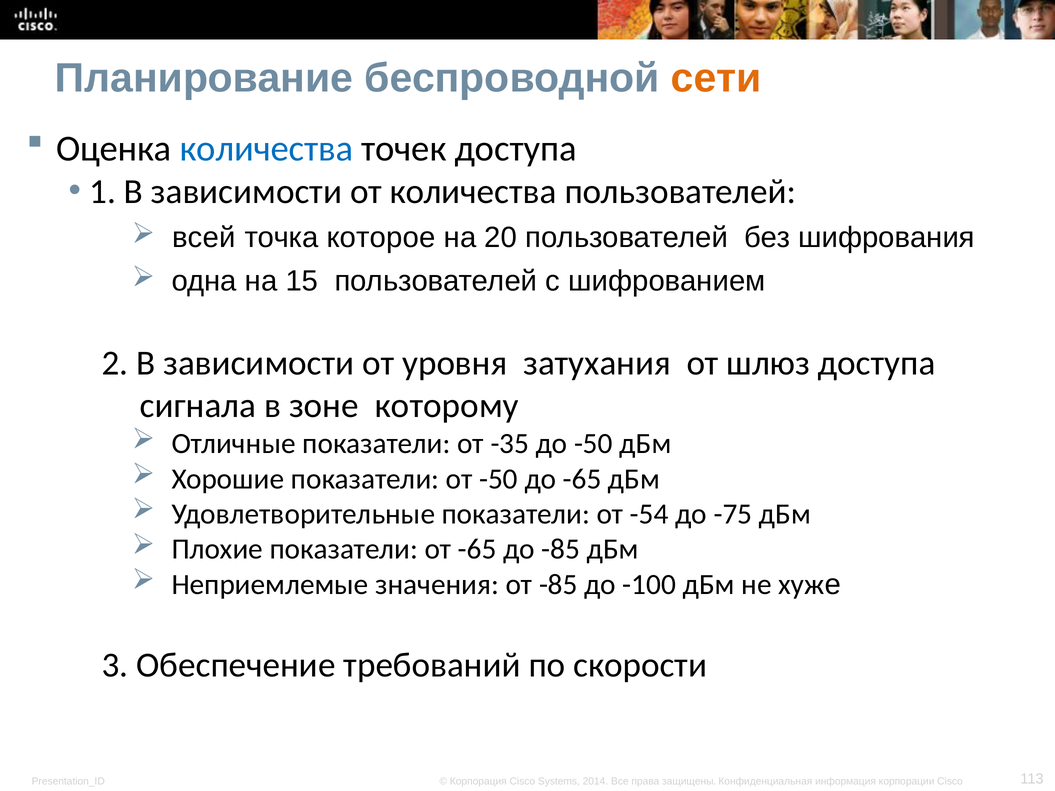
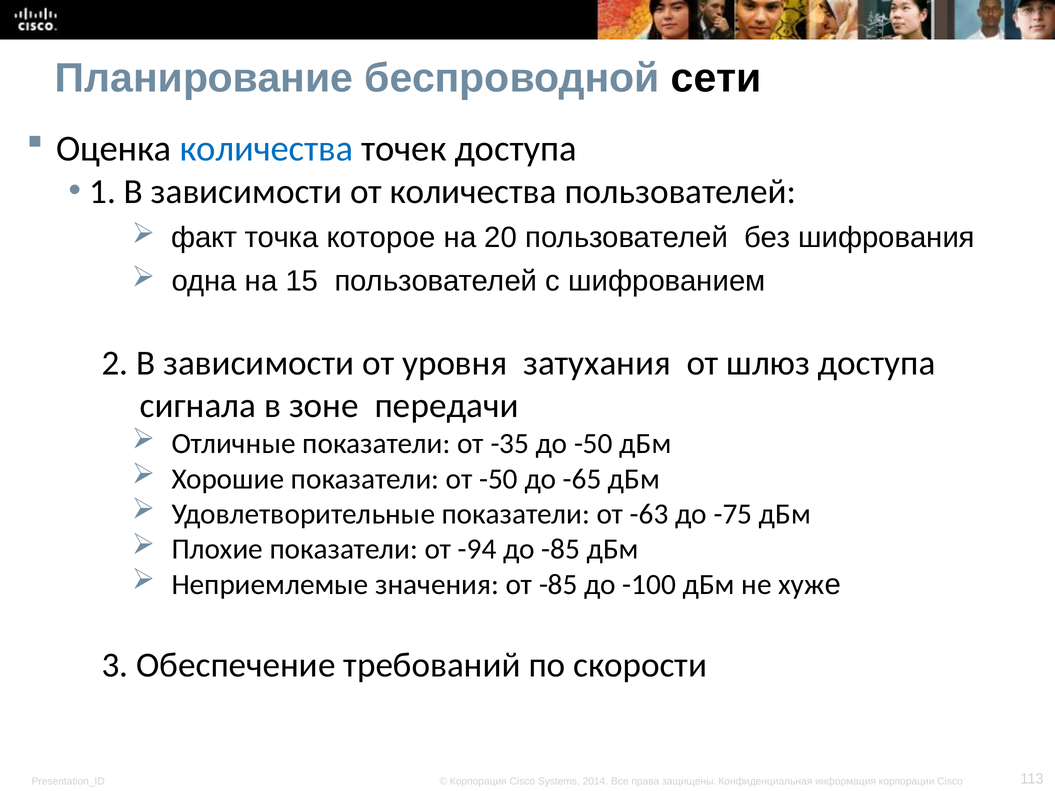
сети colour: orange -> black
всей: всей -> факт
которому: которому -> передачи
-54: -54 -> -63
от -65: -65 -> -94
